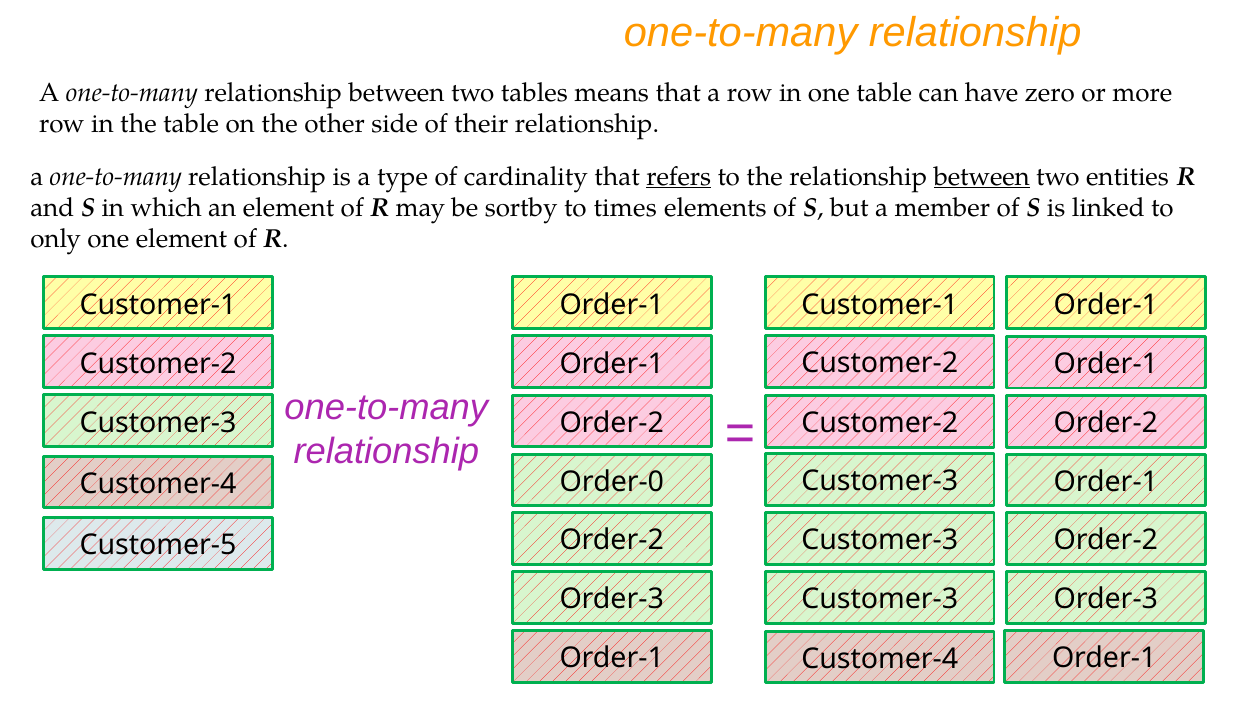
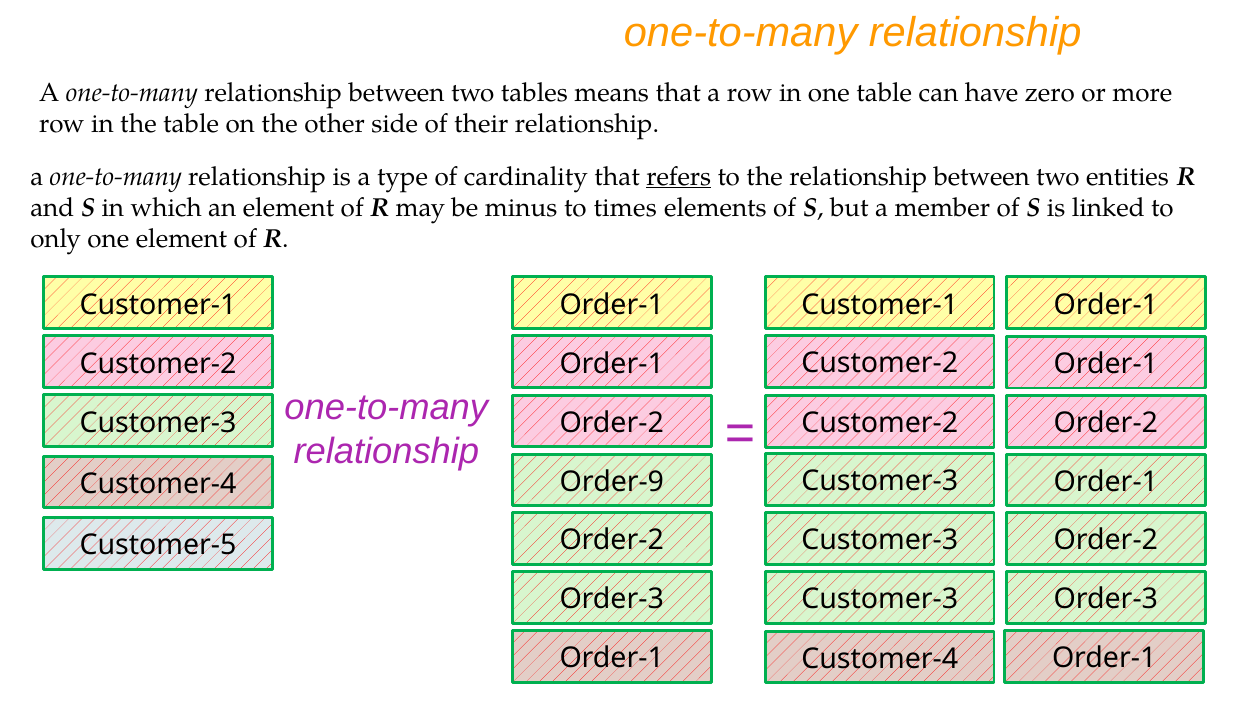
between at (982, 176) underline: present -> none
sortby: sortby -> minus
Order-0: Order-0 -> Order-9
